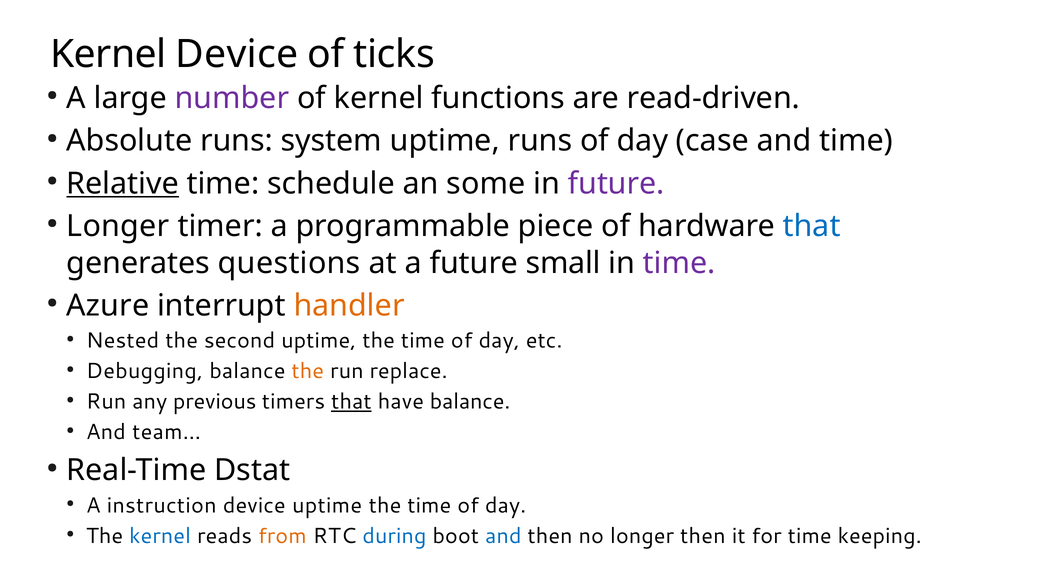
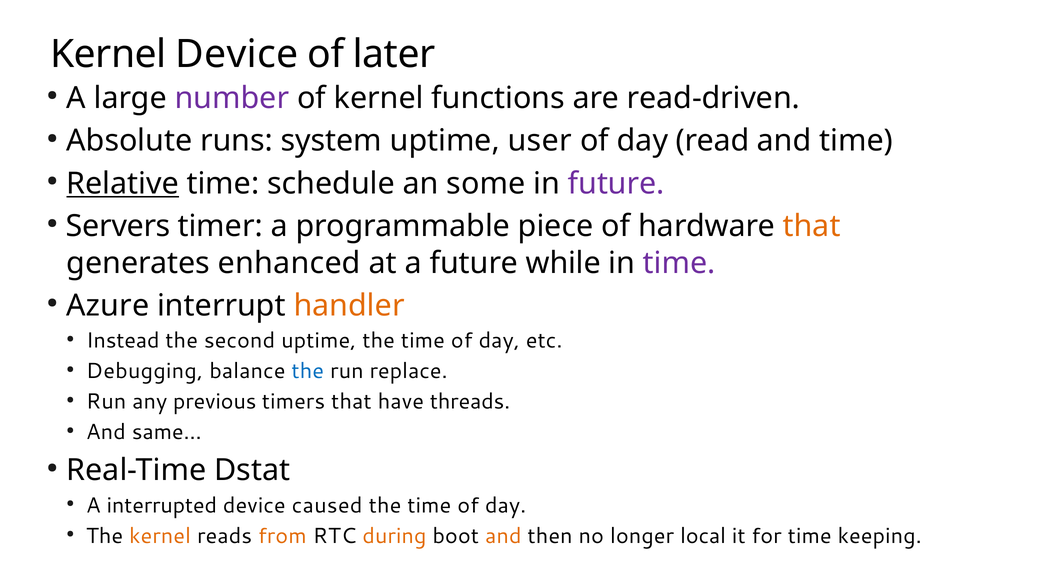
ticks: ticks -> later
uptime runs: runs -> user
case: case -> read
Longer at (118, 226): Longer -> Servers
that at (812, 226) colour: blue -> orange
questions: questions -> enhanced
small: small -> while
Nested: Nested -> Instead
the at (308, 371) colour: orange -> blue
that at (351, 402) underline: present -> none
have balance: balance -> threads
team…: team… -> same…
instruction: instruction -> interrupted
device uptime: uptime -> caused
kernel at (160, 536) colour: blue -> orange
during colour: blue -> orange
and at (503, 536) colour: blue -> orange
longer then: then -> local
